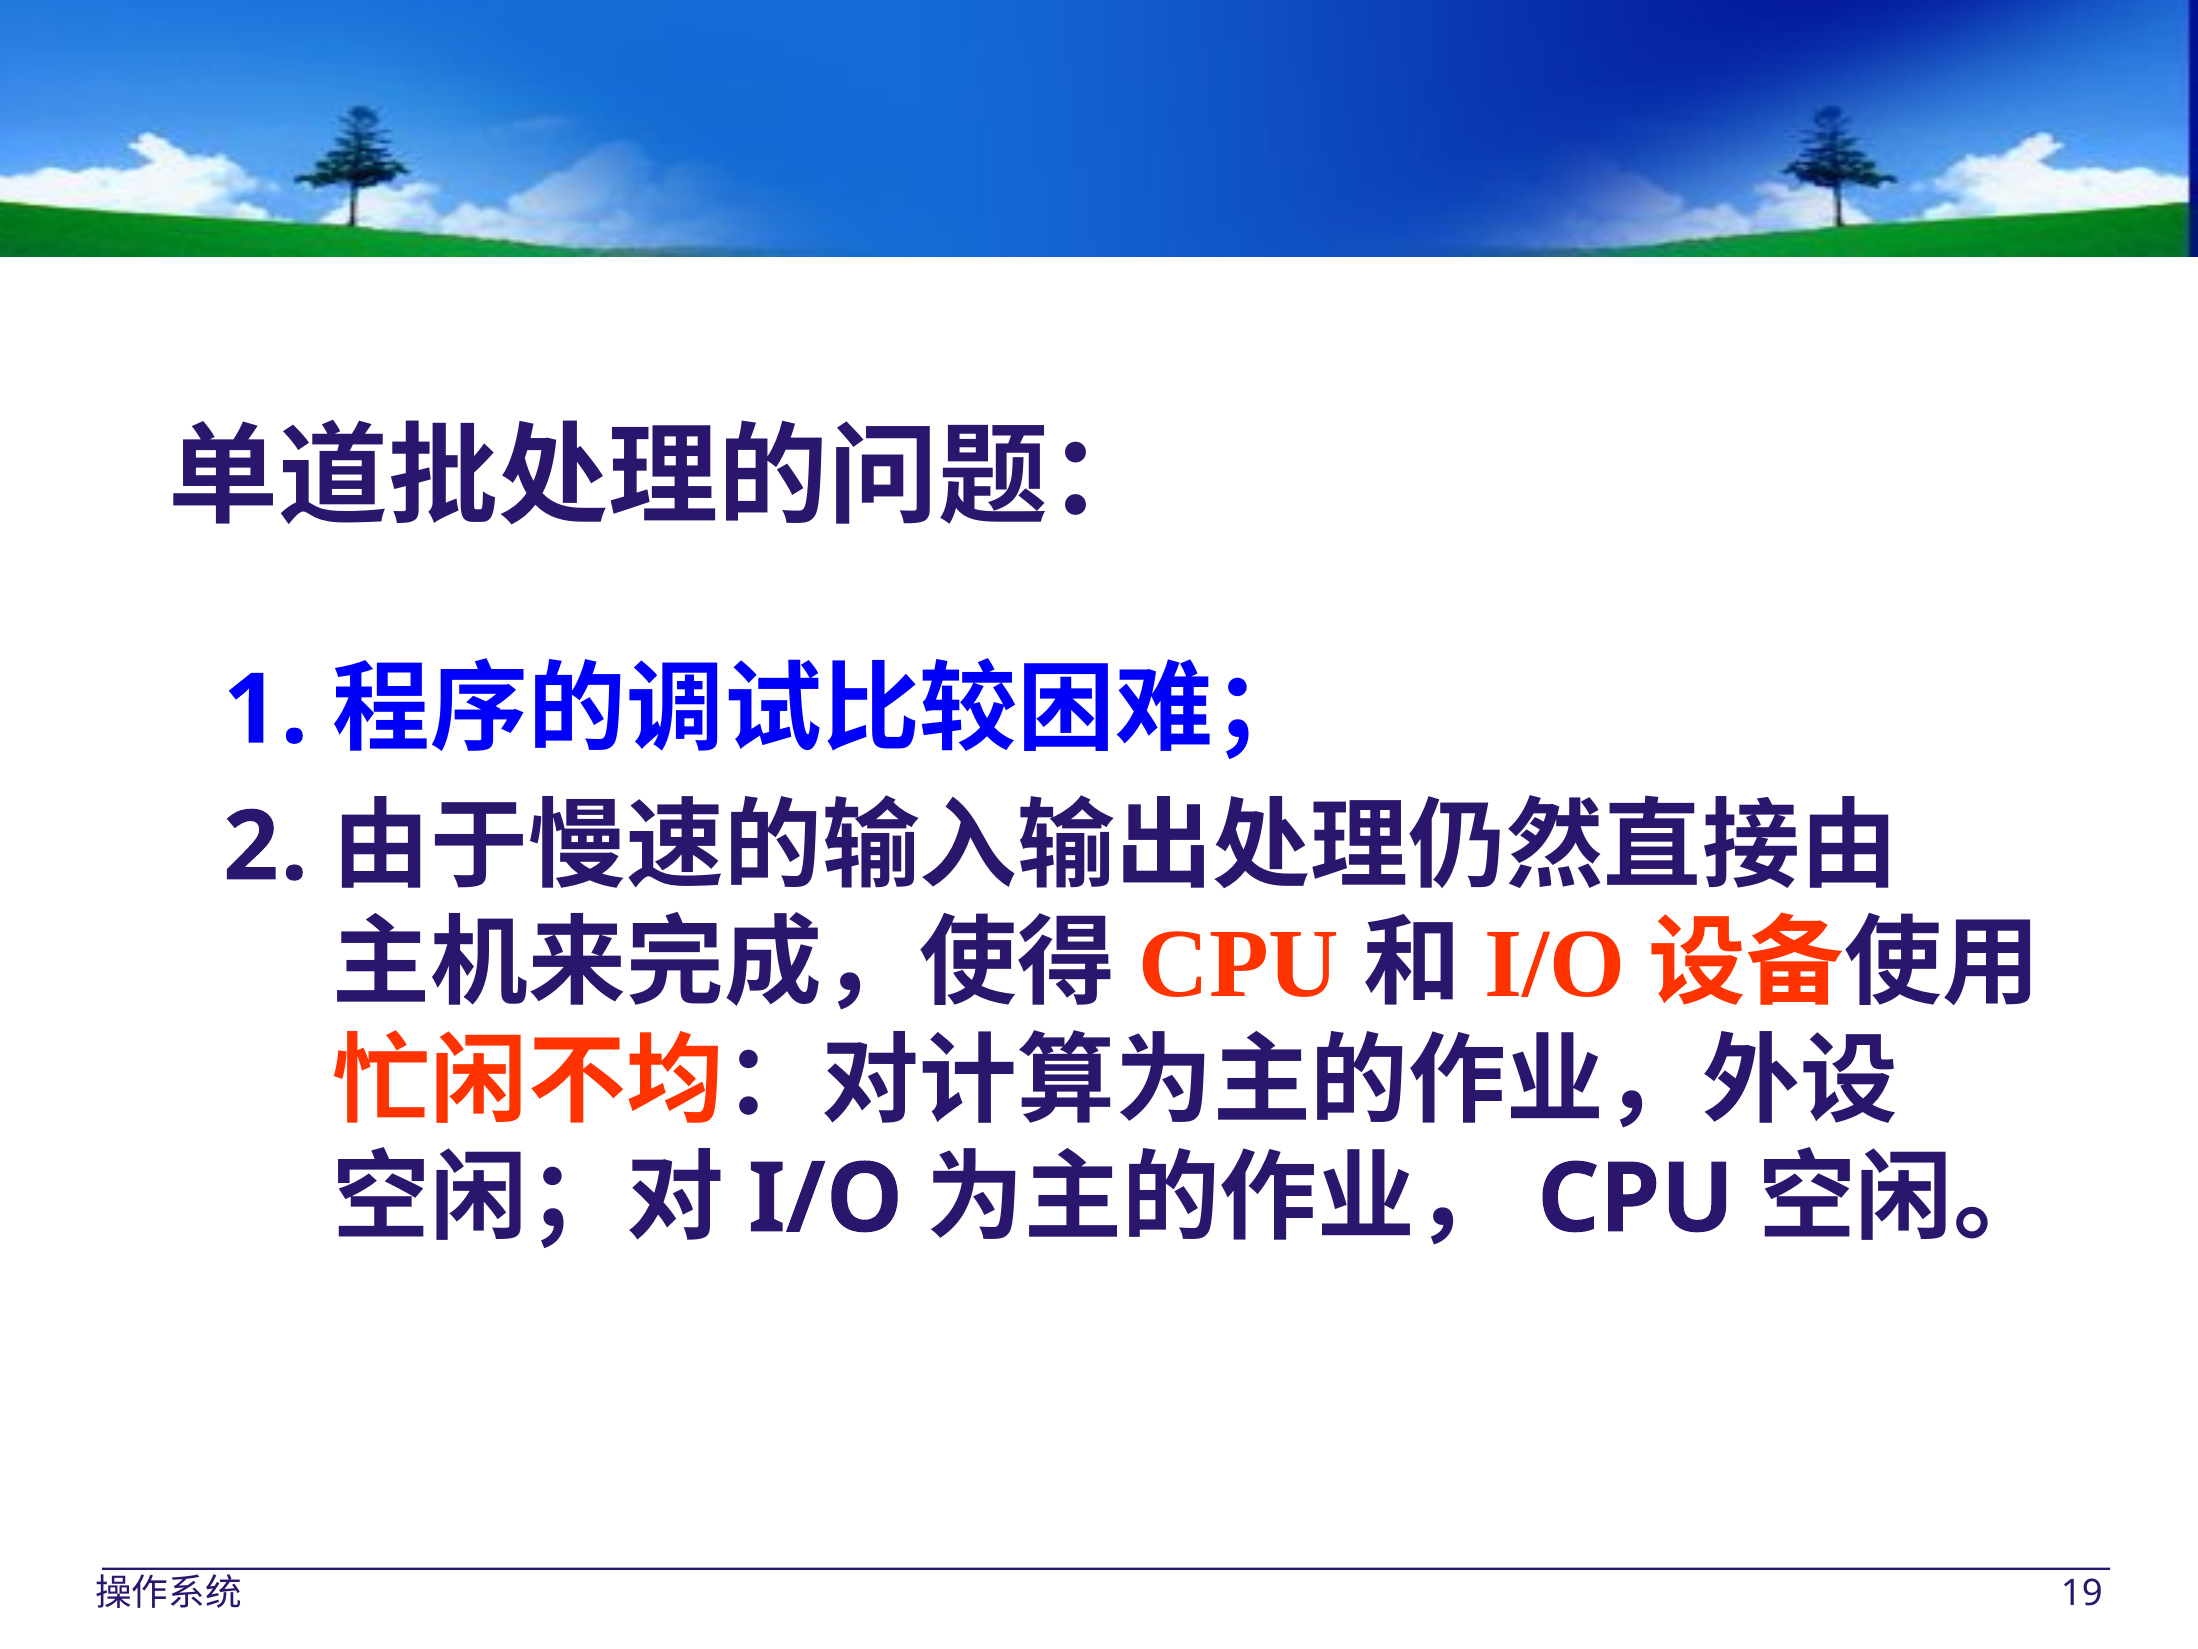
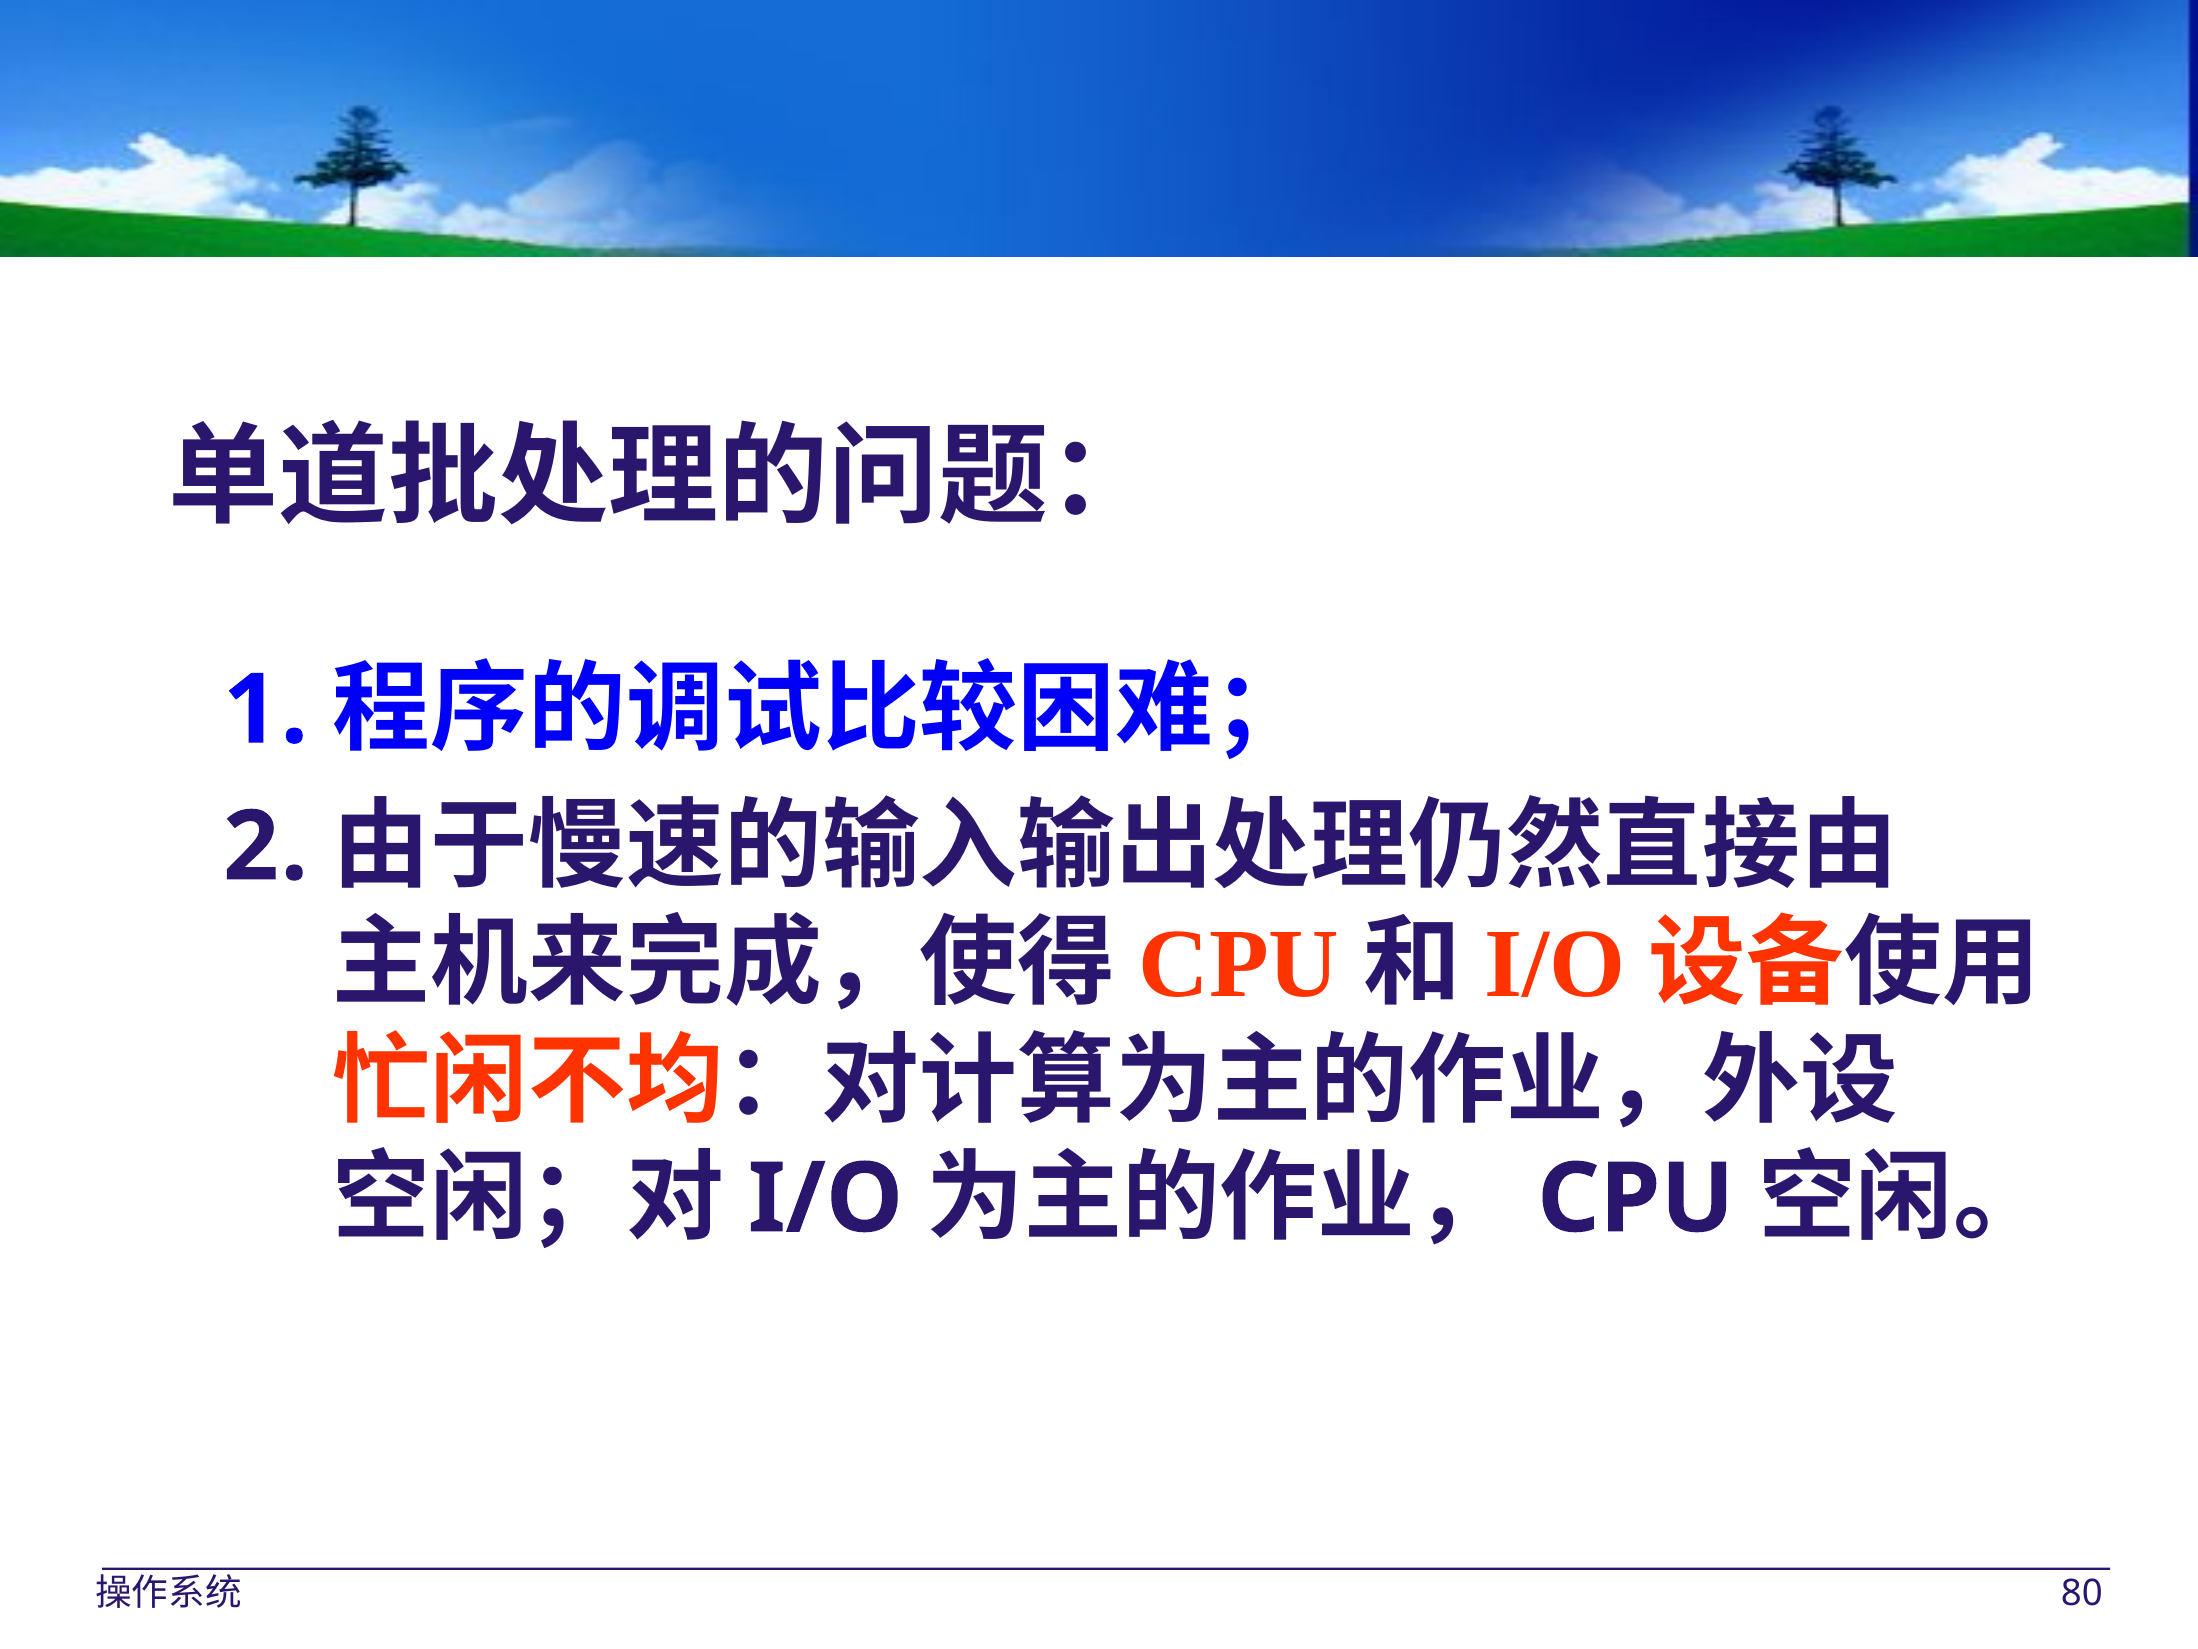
19: 19 -> 80
